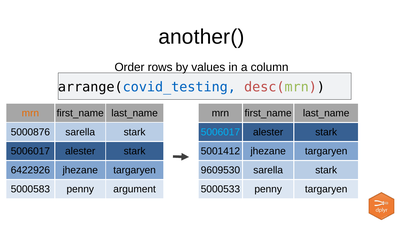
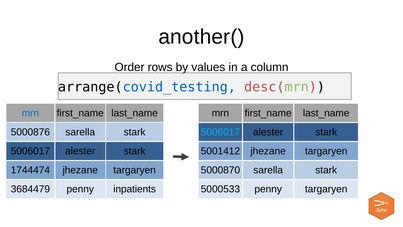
mrn at (30, 113) colour: orange -> blue
6422926: 6422926 -> 1744474
9609530: 9609530 -> 5000870
5000583: 5000583 -> 3684479
argument: argument -> inpatients
